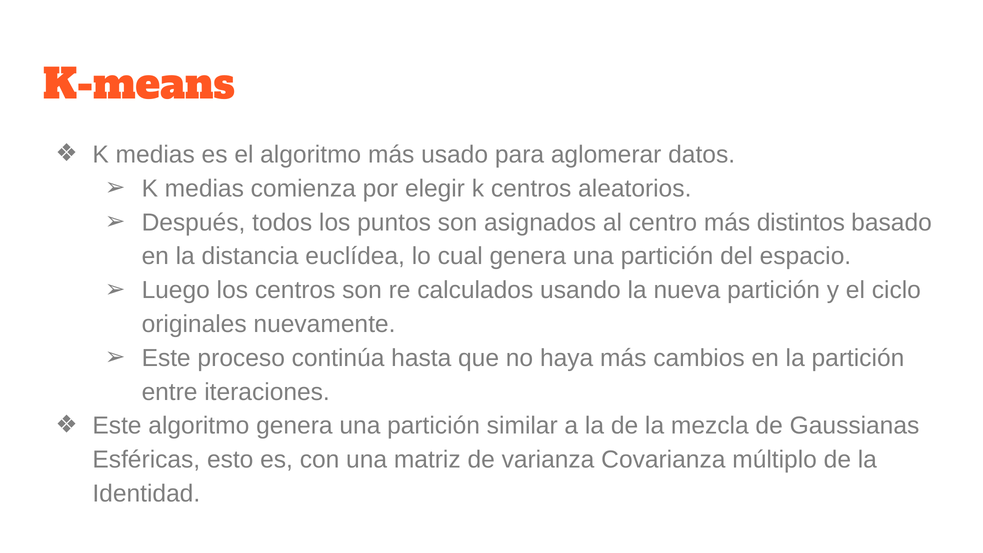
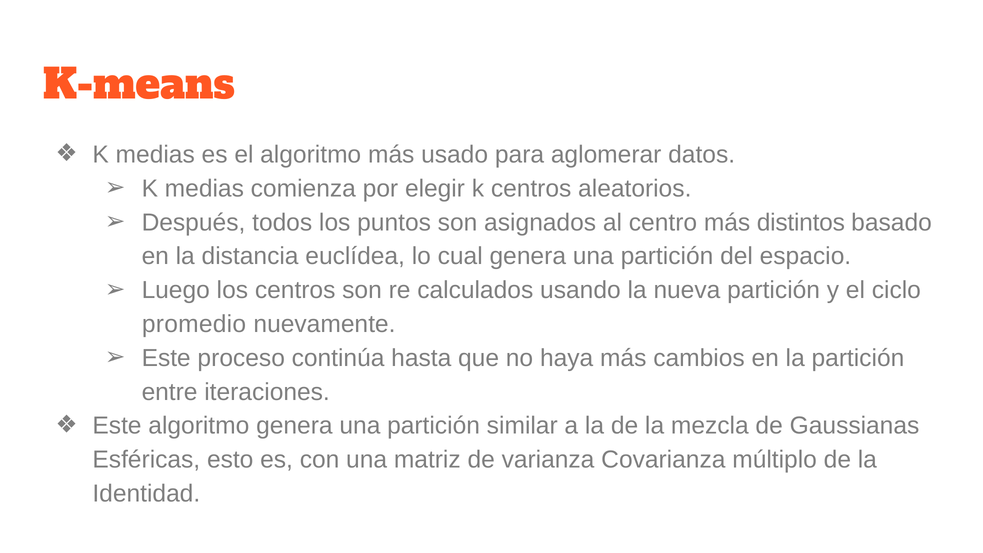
originales: originales -> promedio
